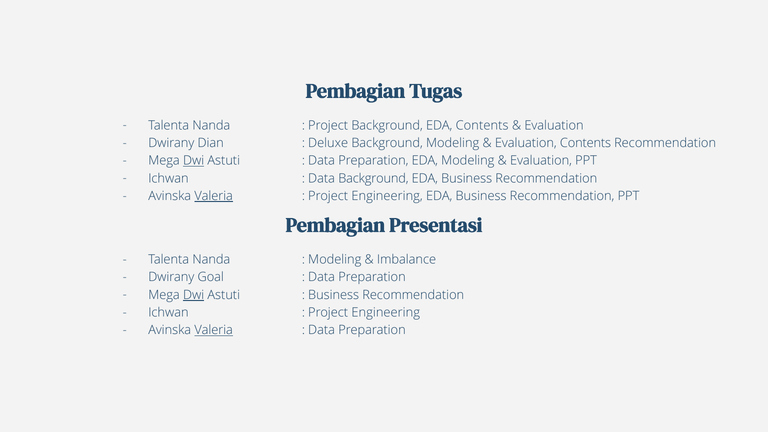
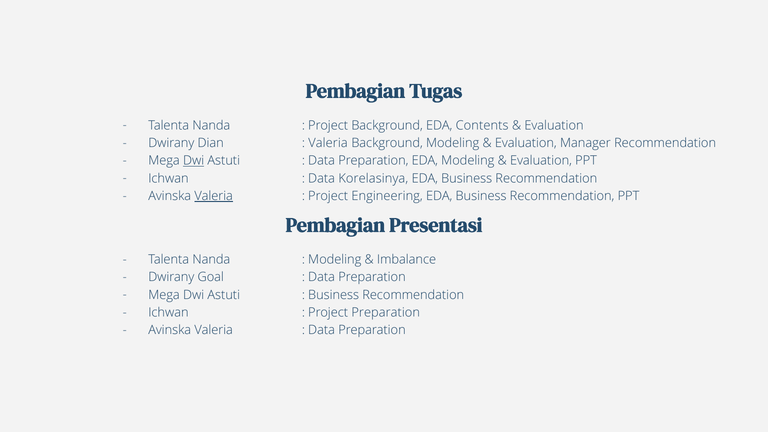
Deluxe at (328, 143): Deluxe -> Valeria
Evaluation Contents: Contents -> Manager
Data Background: Background -> Korelasinya
Dwi at (194, 295) underline: present -> none
Engineering at (386, 313): Engineering -> Preparation
Valeria at (214, 330) underline: present -> none
